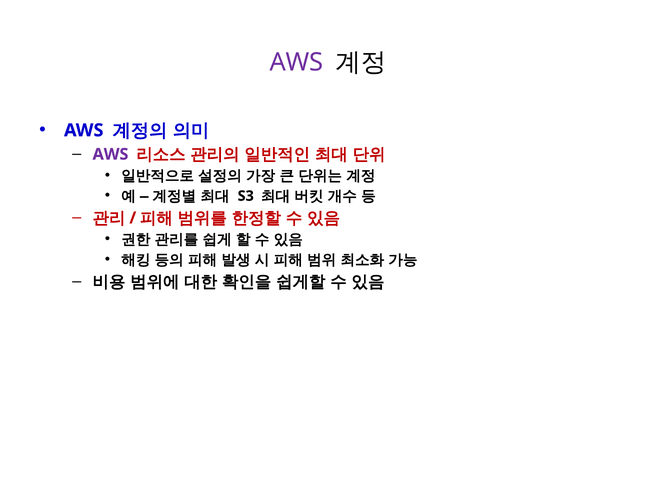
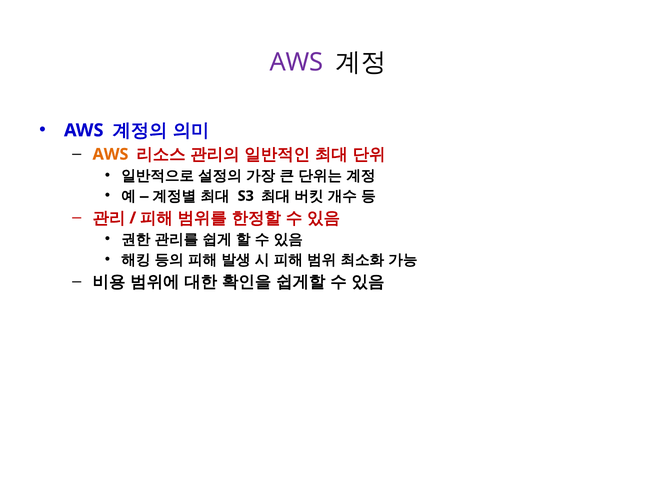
AWS at (110, 154) colour: purple -> orange
